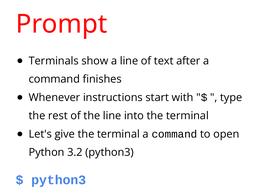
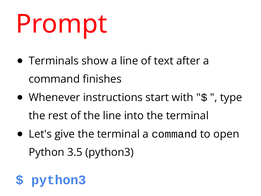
3.2: 3.2 -> 3.5
